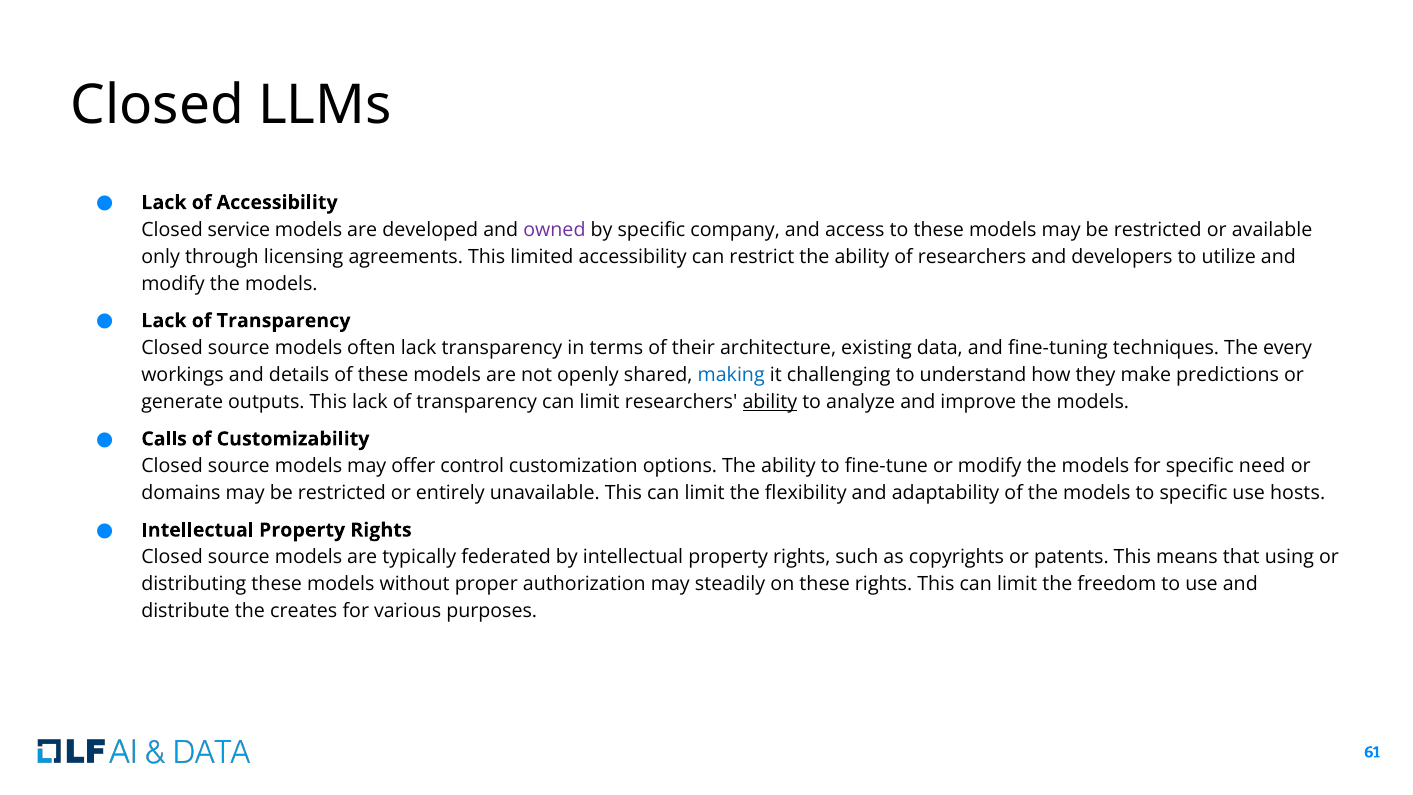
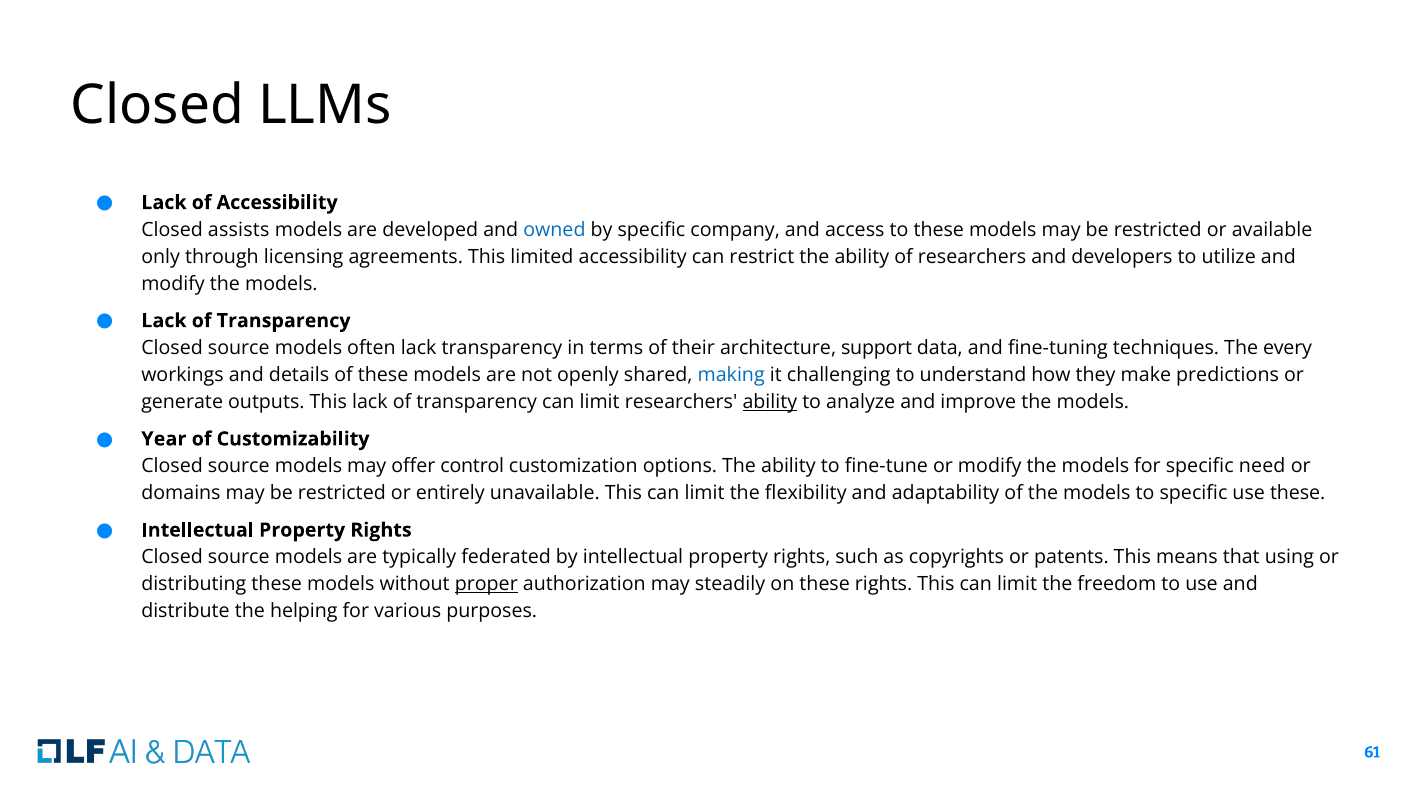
service: service -> assists
owned colour: purple -> blue
existing: existing -> support
Calls: Calls -> Year
use hosts: hosts -> these
proper underline: none -> present
creates: creates -> helping
